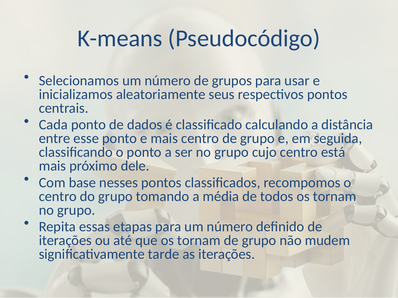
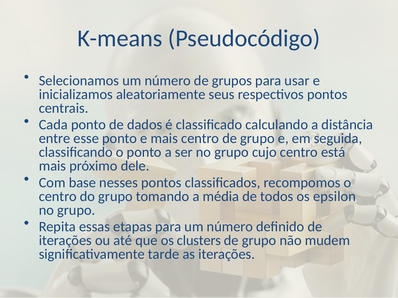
todos os tornam: tornam -> epsilon
que os tornam: tornam -> clusters
